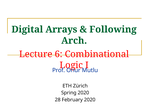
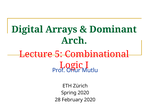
Following: Following -> Dominant
6: 6 -> 5
